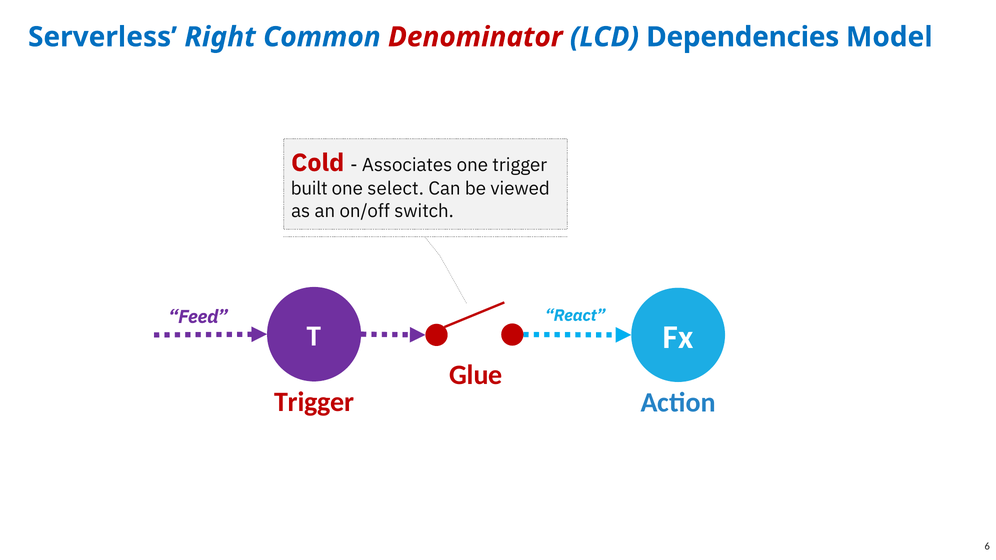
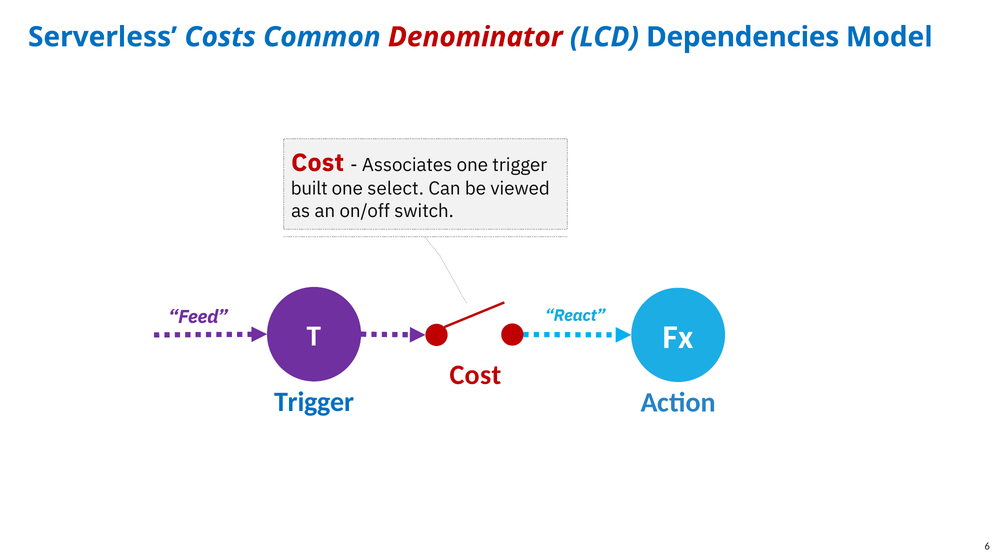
Right: Right -> Costs
Cold at (318, 163): Cold -> Cost
Glue at (476, 375): Glue -> Cost
Trigger at (314, 402) colour: red -> blue
